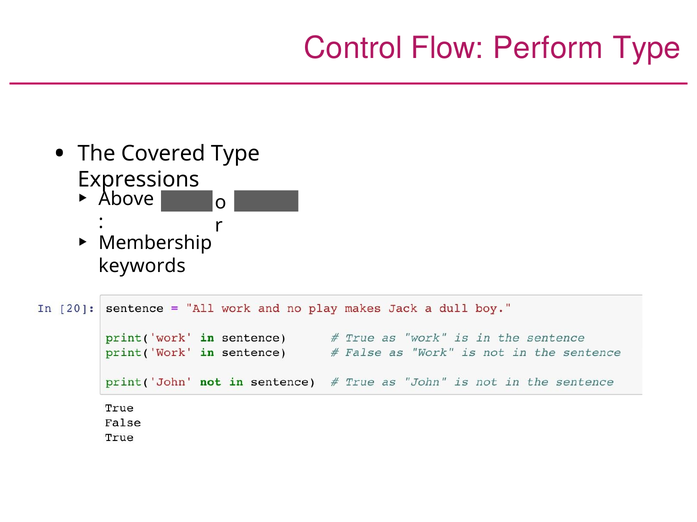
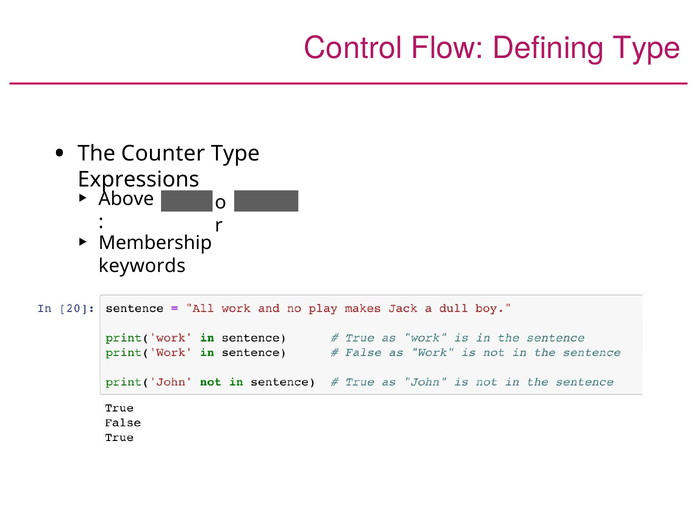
Perform: Perform -> Defining
Covered: Covered -> Counter
